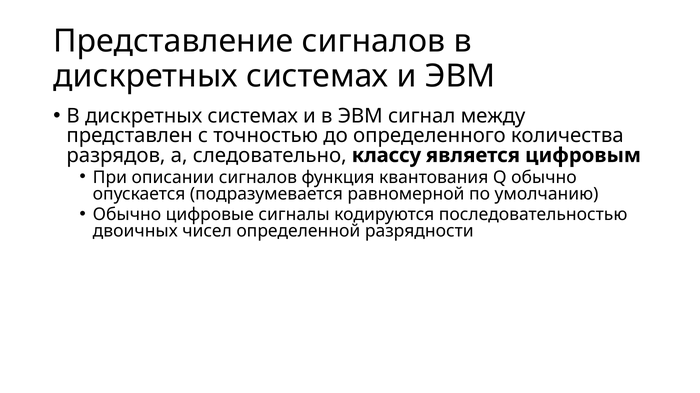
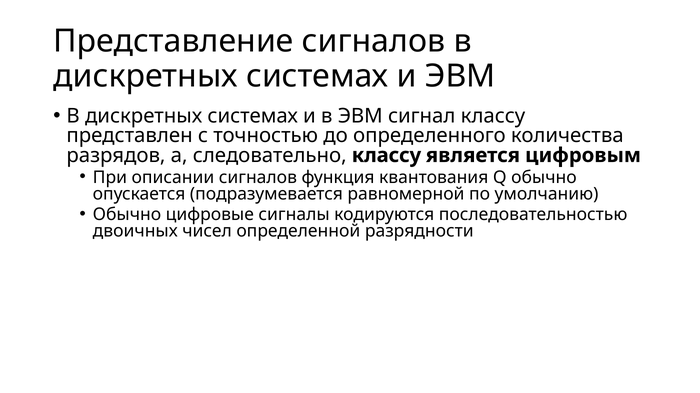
сигнал между: между -> классу
